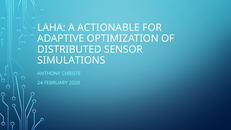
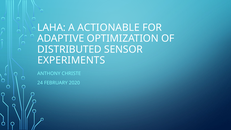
SIMULATIONS: SIMULATIONS -> EXPERIMENTS
